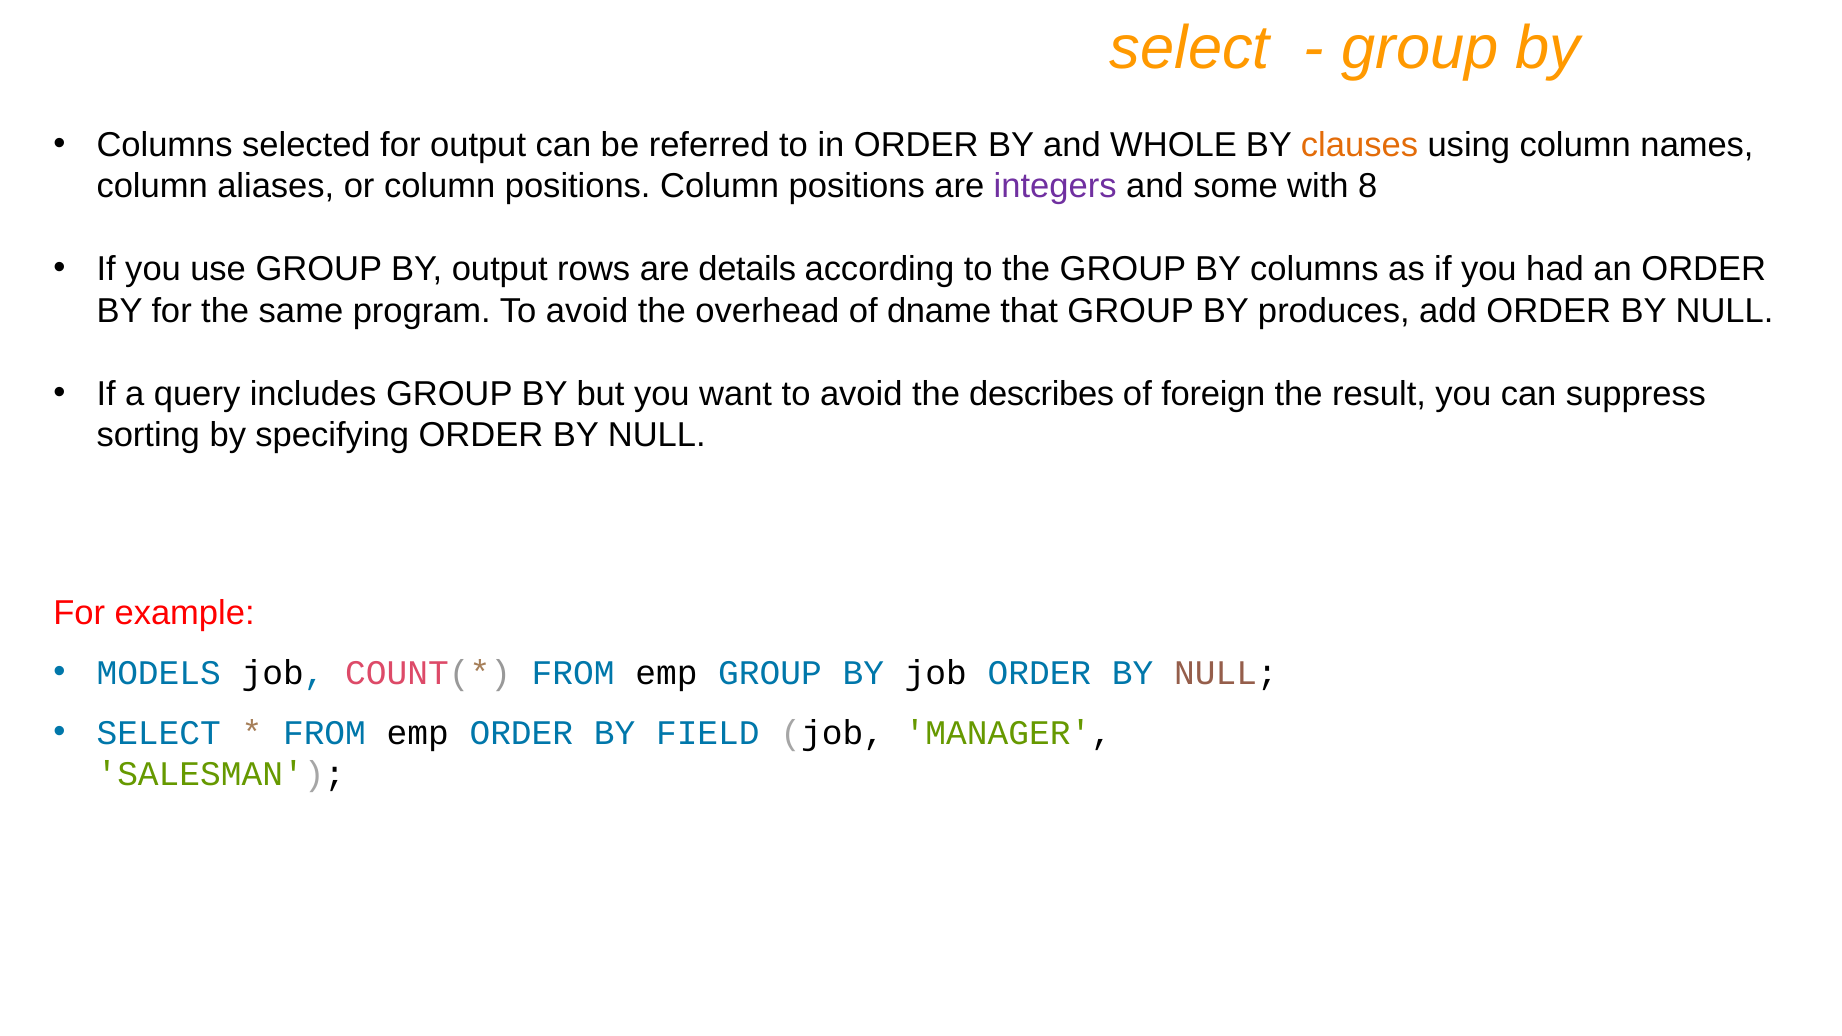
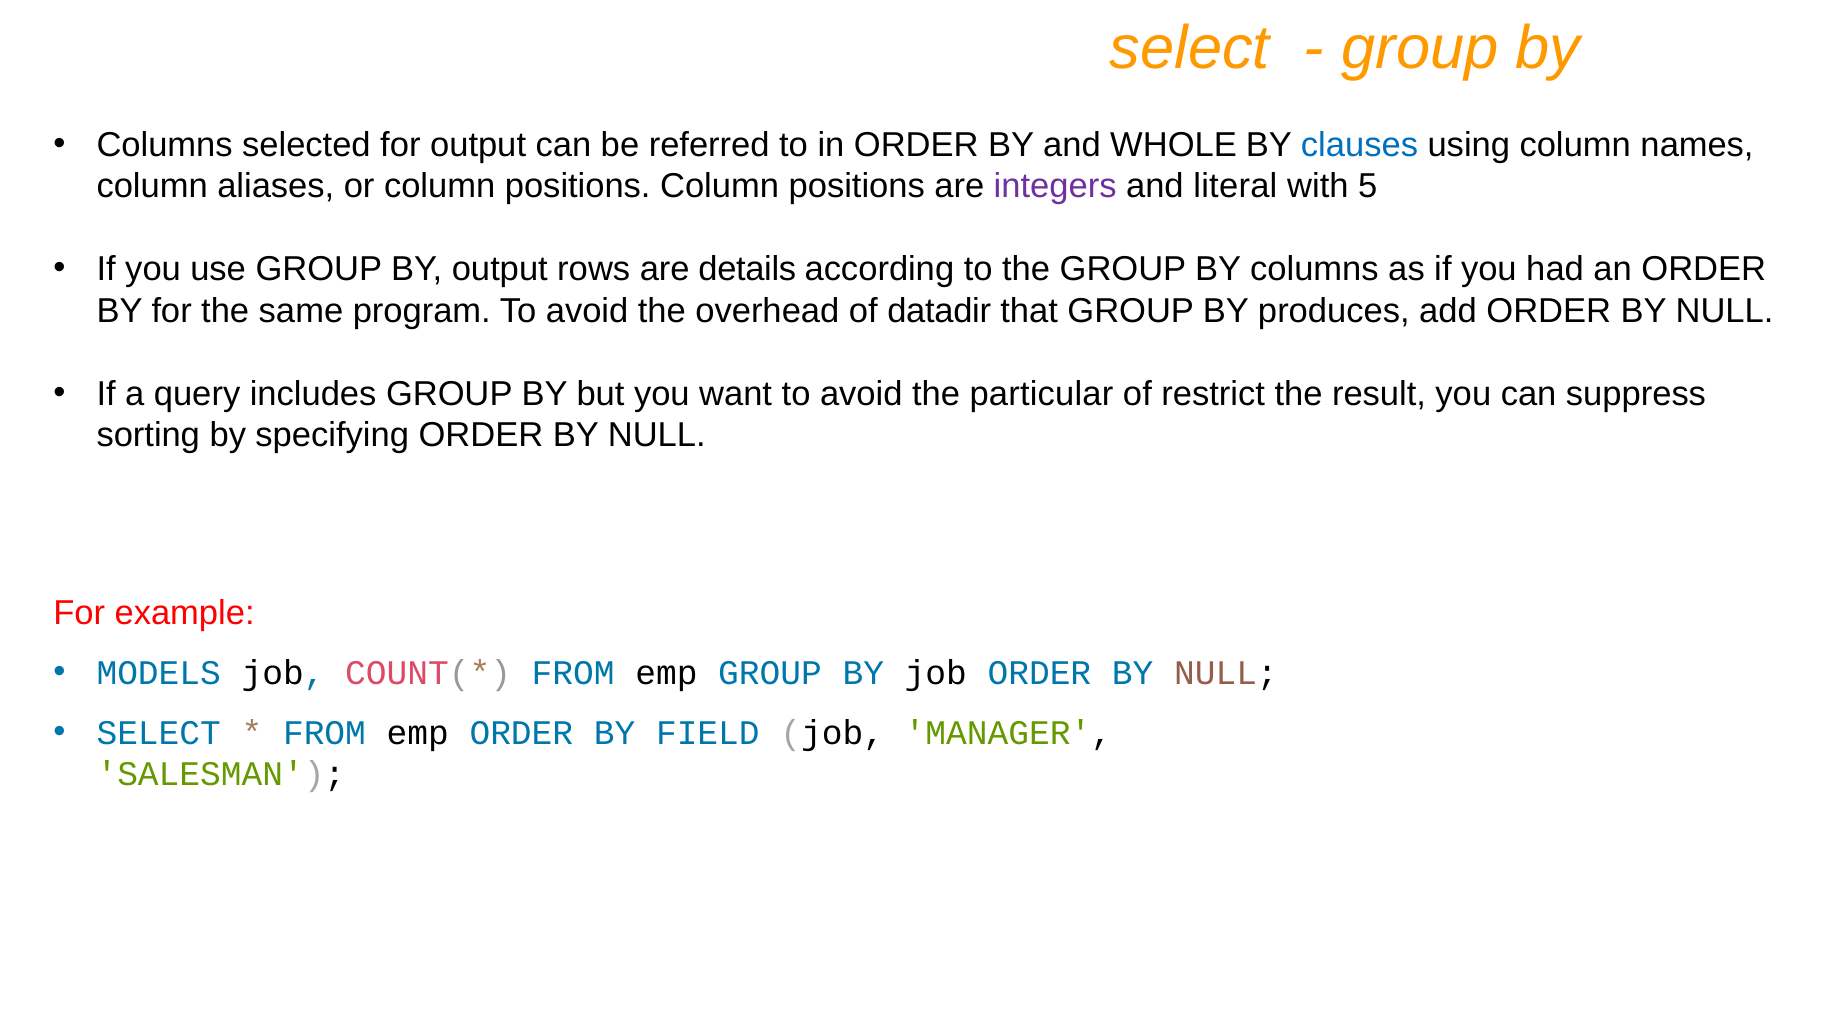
clauses colour: orange -> blue
some: some -> literal
8: 8 -> 5
dname: dname -> datadir
describes: describes -> particular
foreign: foreign -> restrict
